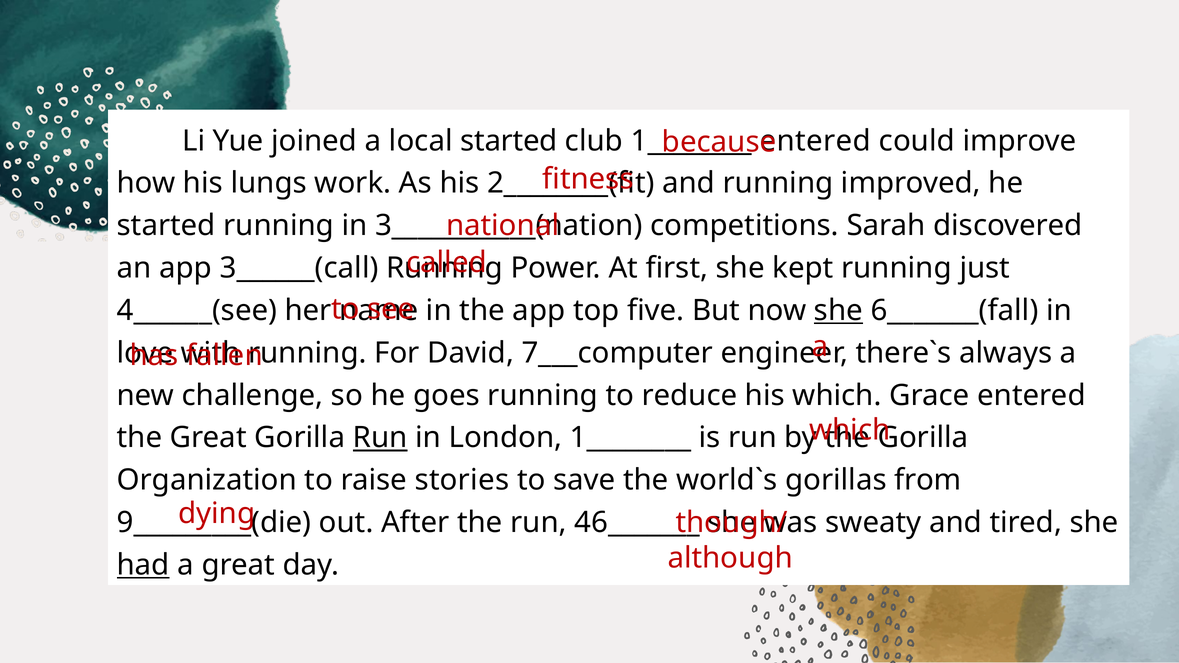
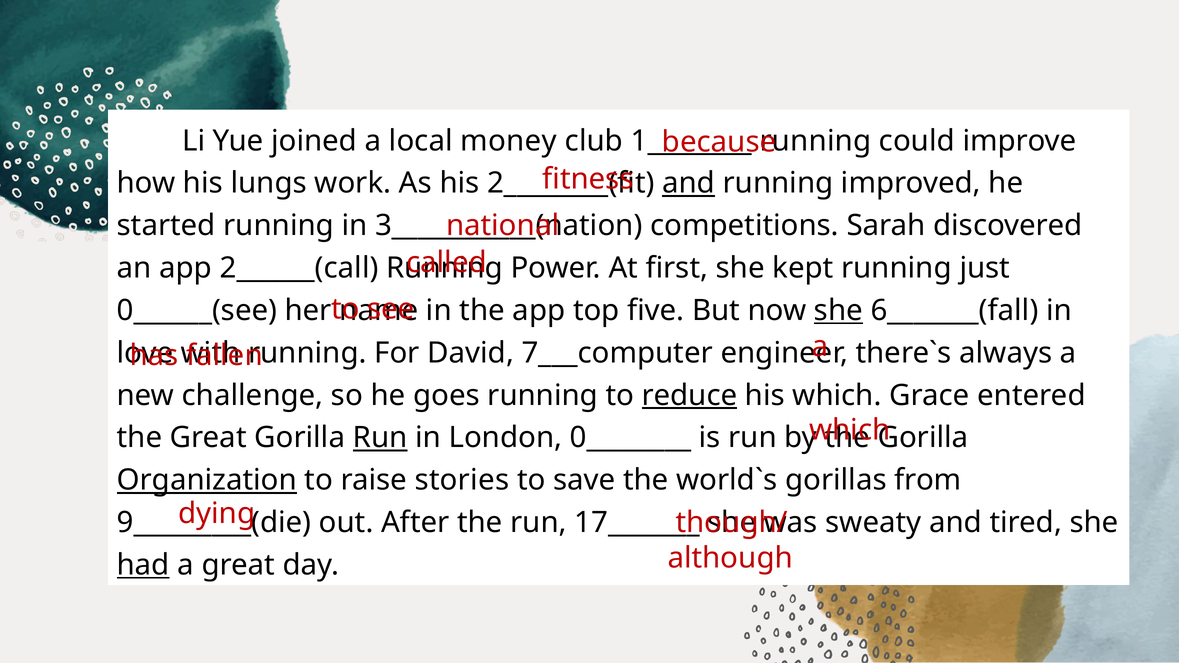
local started: started -> money
entered at (815, 141): entered -> running
and at (689, 183) underline: none -> present
3______(call: 3______(call -> 2______(call
4______(see: 4______(see -> 0______(see
reduce underline: none -> present
London 1________: 1________ -> 0________
Organization underline: none -> present
46_______: 46_______ -> 17_______
